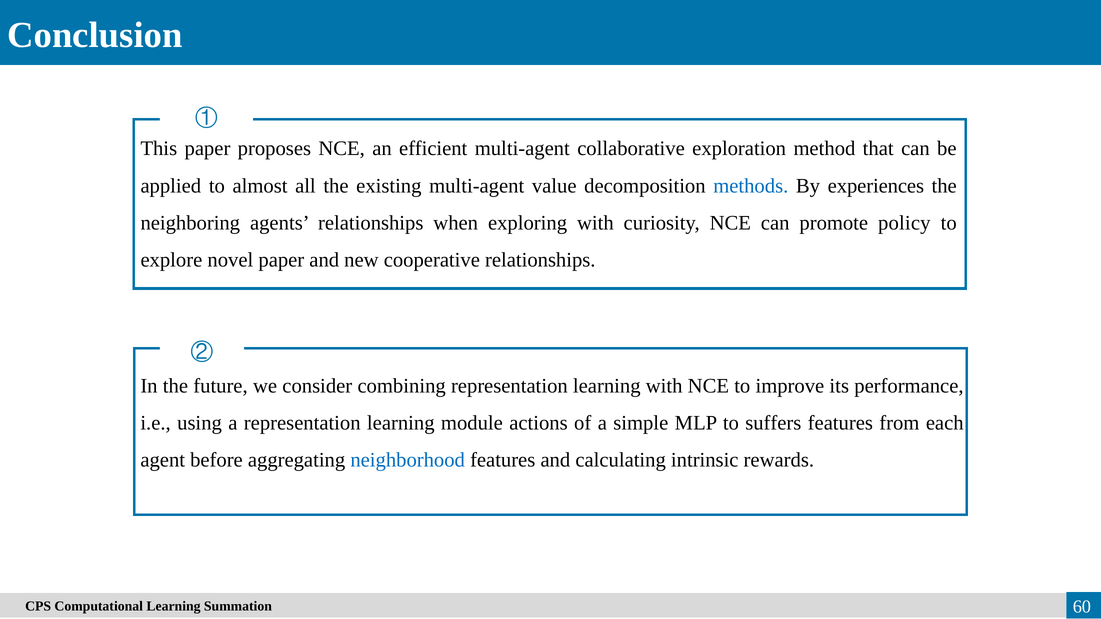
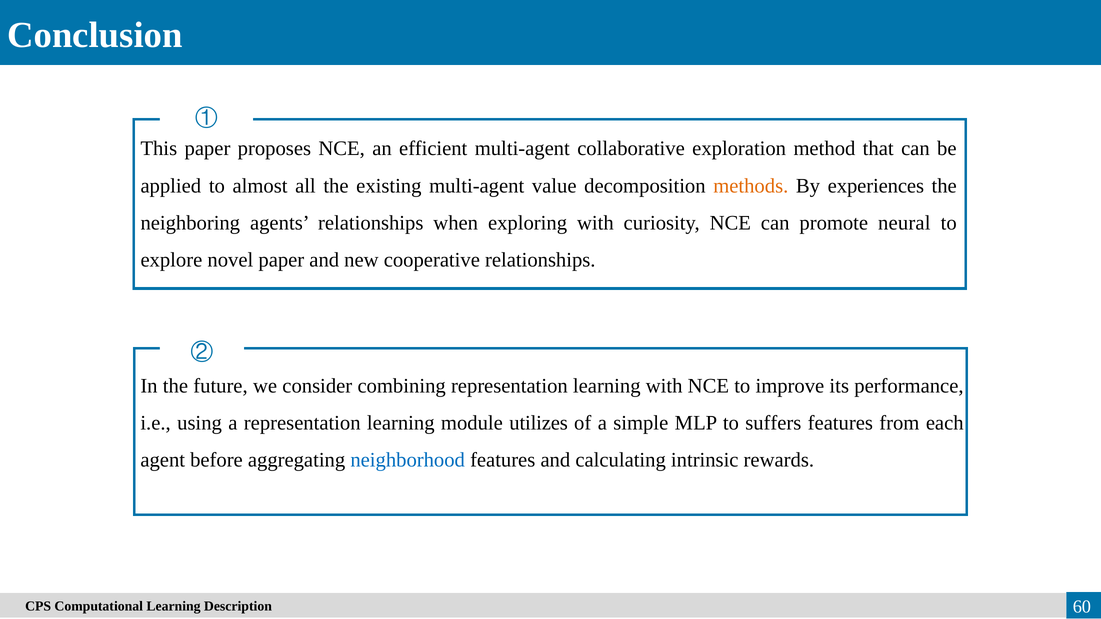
methods colour: blue -> orange
policy: policy -> neural
actions: actions -> utilizes
Summation: Summation -> Description
